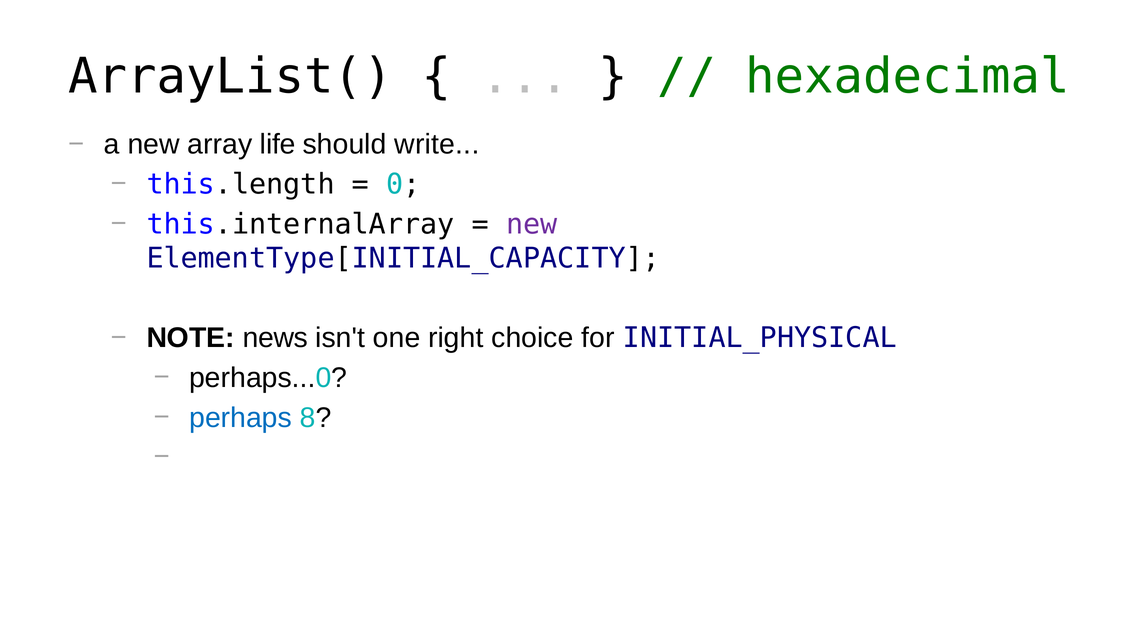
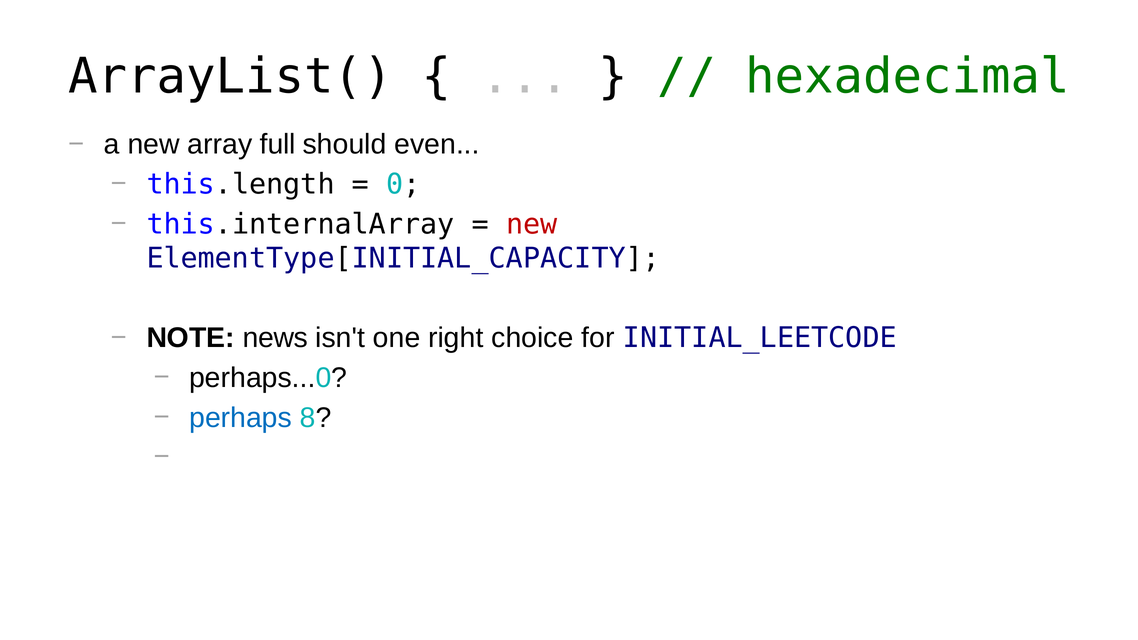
life: life -> full
write: write -> even
new at (532, 224) colour: purple -> red
INITIAL_PHYSICAL: INITIAL_PHYSICAL -> INITIAL_LEETCODE
